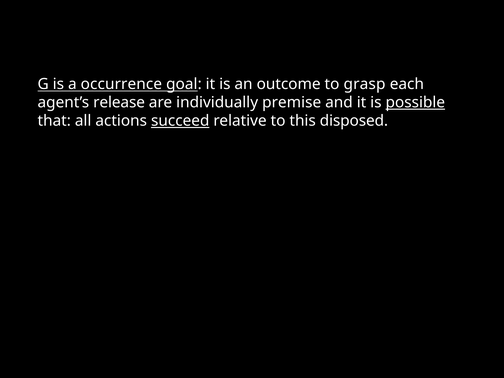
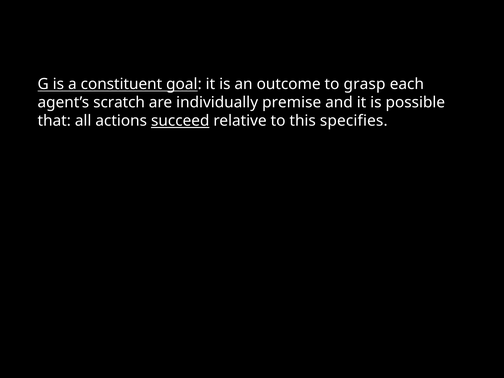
occurrence: occurrence -> constituent
release: release -> scratch
possible underline: present -> none
disposed: disposed -> specifies
